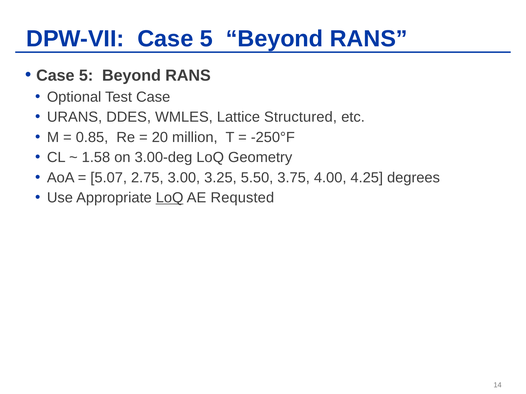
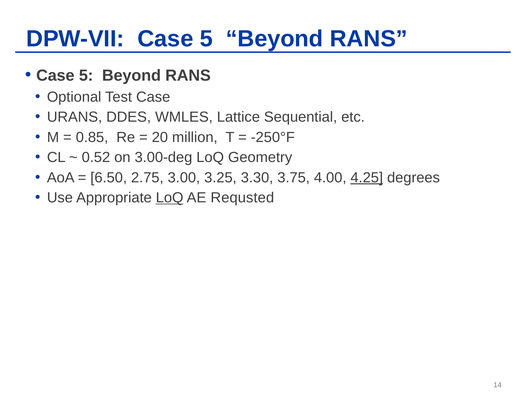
Structured: Structured -> Sequential
1.58: 1.58 -> 0.52
5.07: 5.07 -> 6.50
5.50: 5.50 -> 3.30
4.25 underline: none -> present
